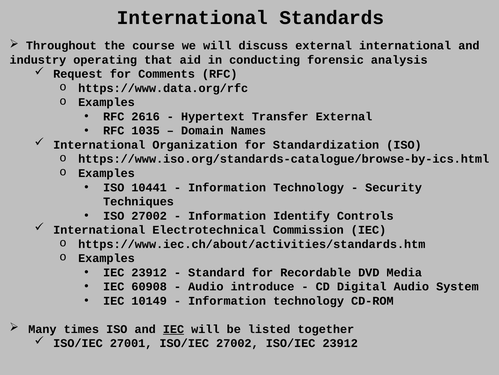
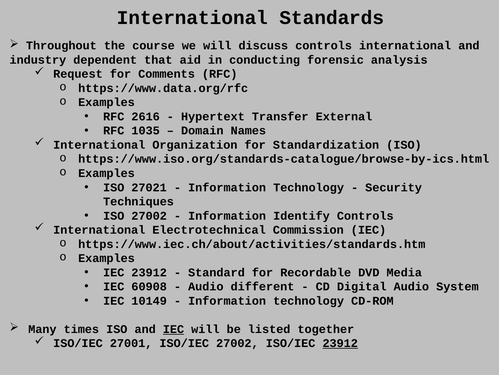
discuss external: external -> controls
operating: operating -> dependent
10441: 10441 -> 27021
introduce: introduce -> different
23912 at (340, 343) underline: none -> present
